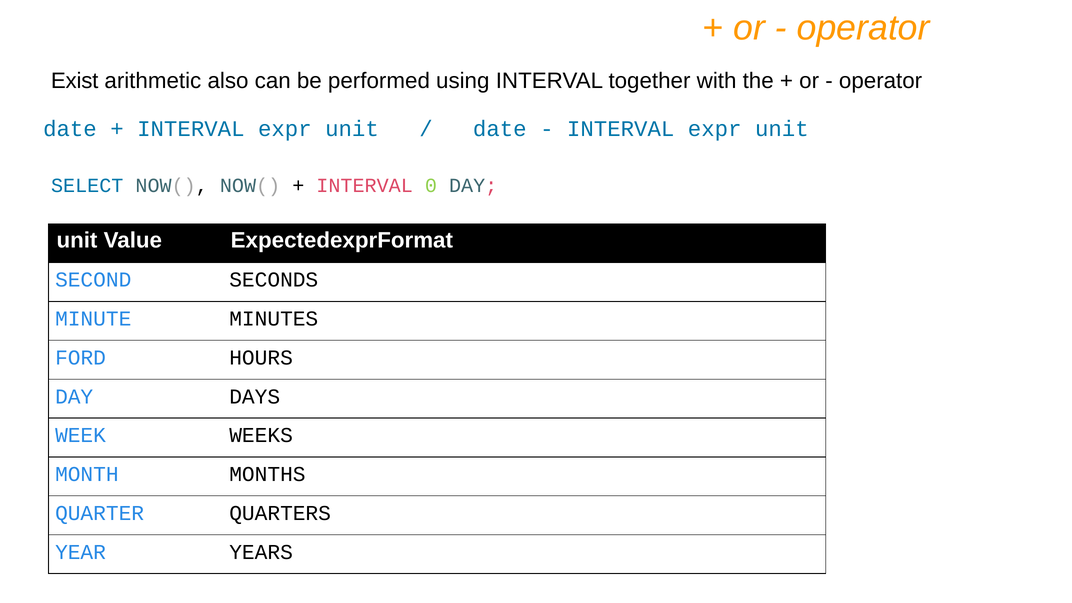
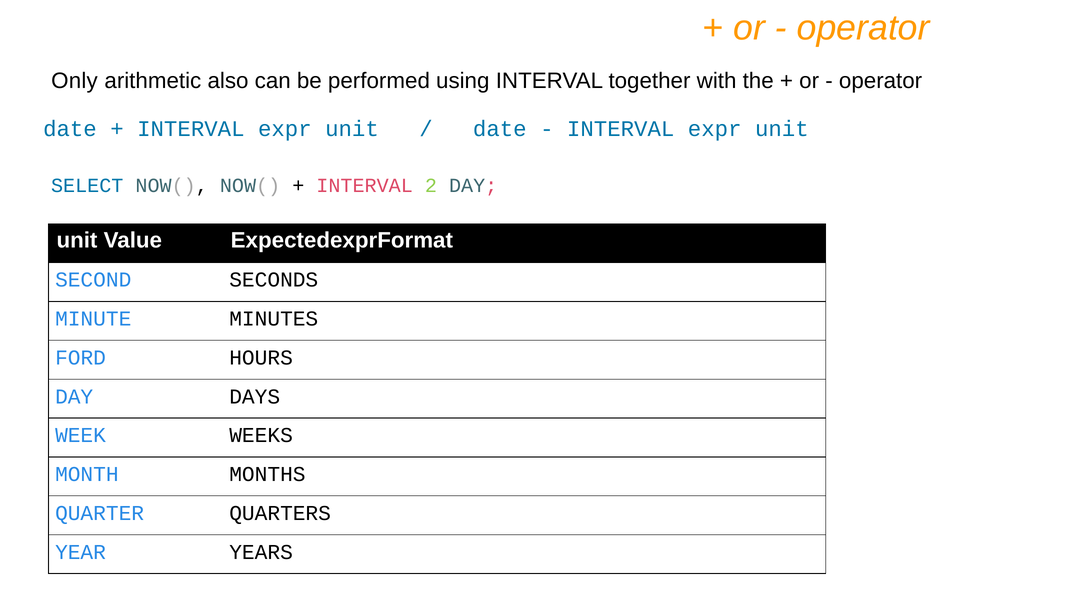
Exist: Exist -> Only
0: 0 -> 2
